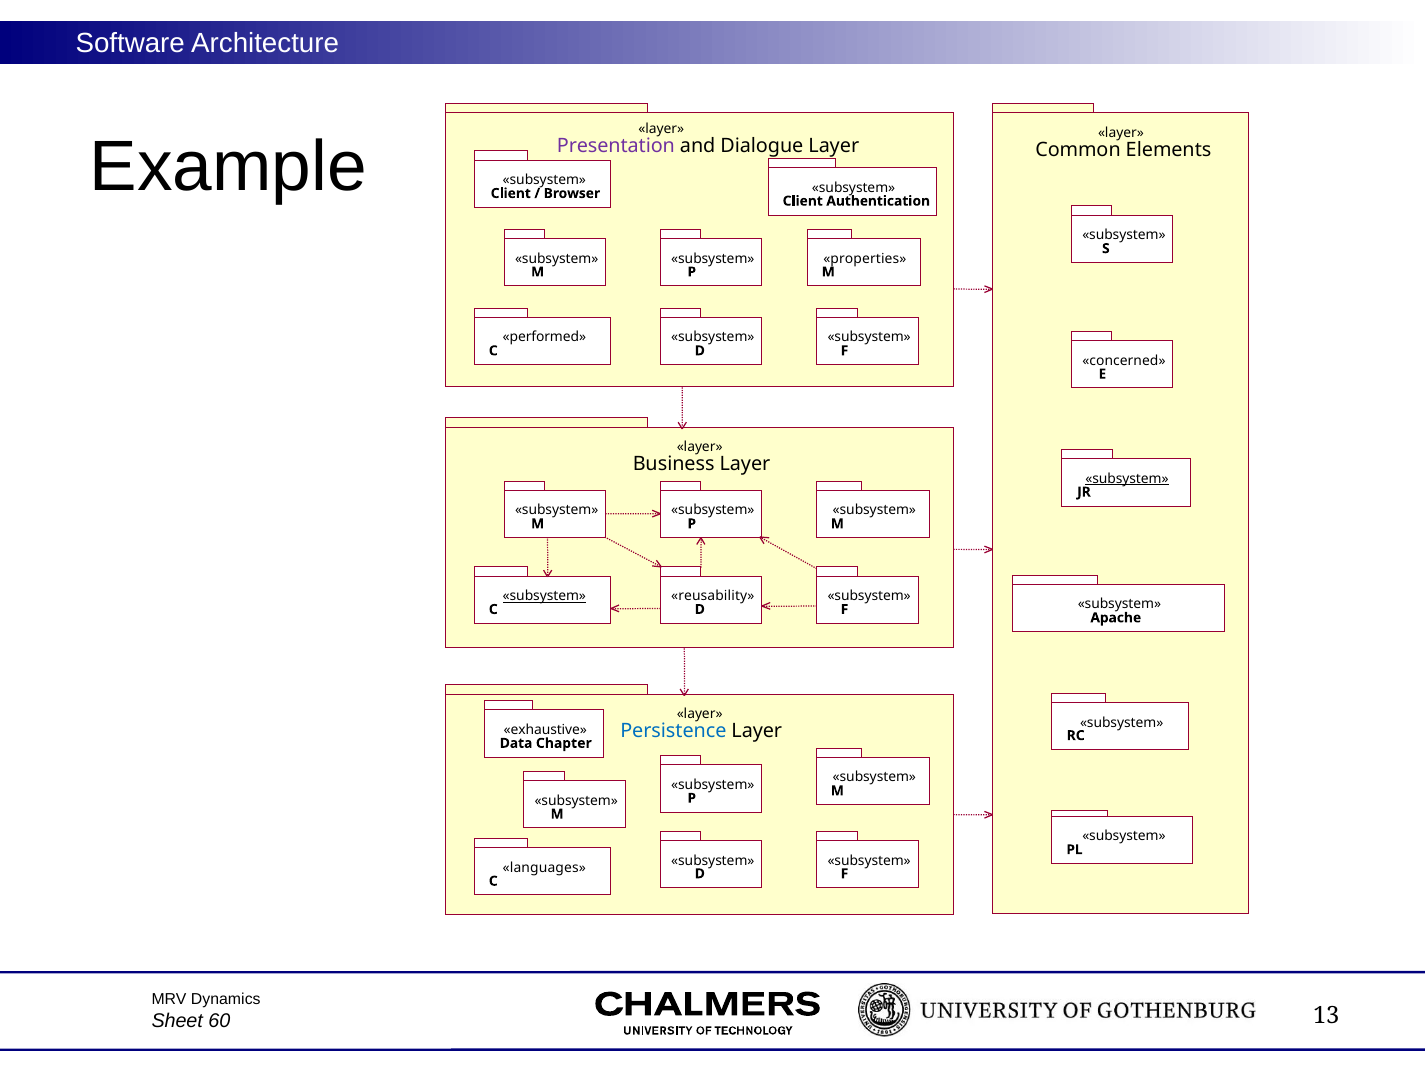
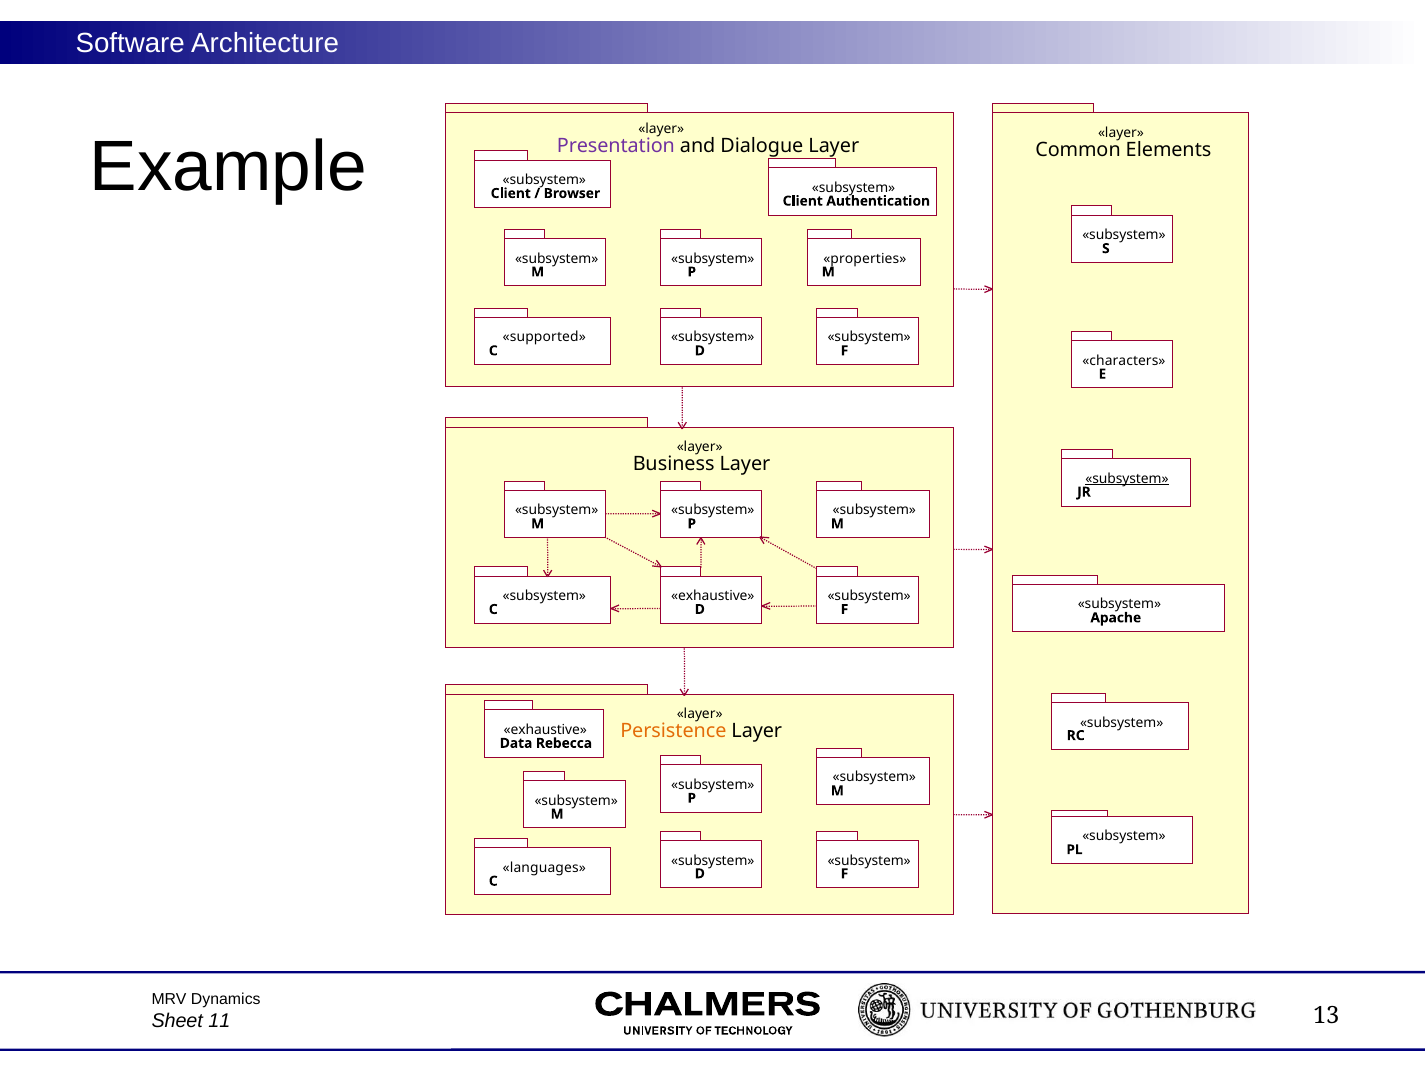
performed: performed -> supported
concerned: concerned -> characters
subsystem at (544, 596) underline: present -> none
reusability at (713, 596): reusability -> exhaustive
Persistence colour: blue -> orange
Chapter: Chapter -> Rebecca
60: 60 -> 11
